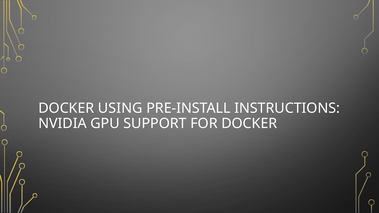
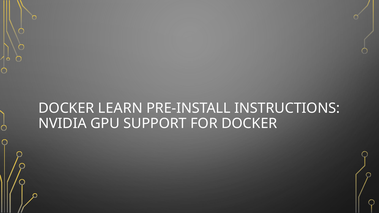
USING: USING -> LEARN
